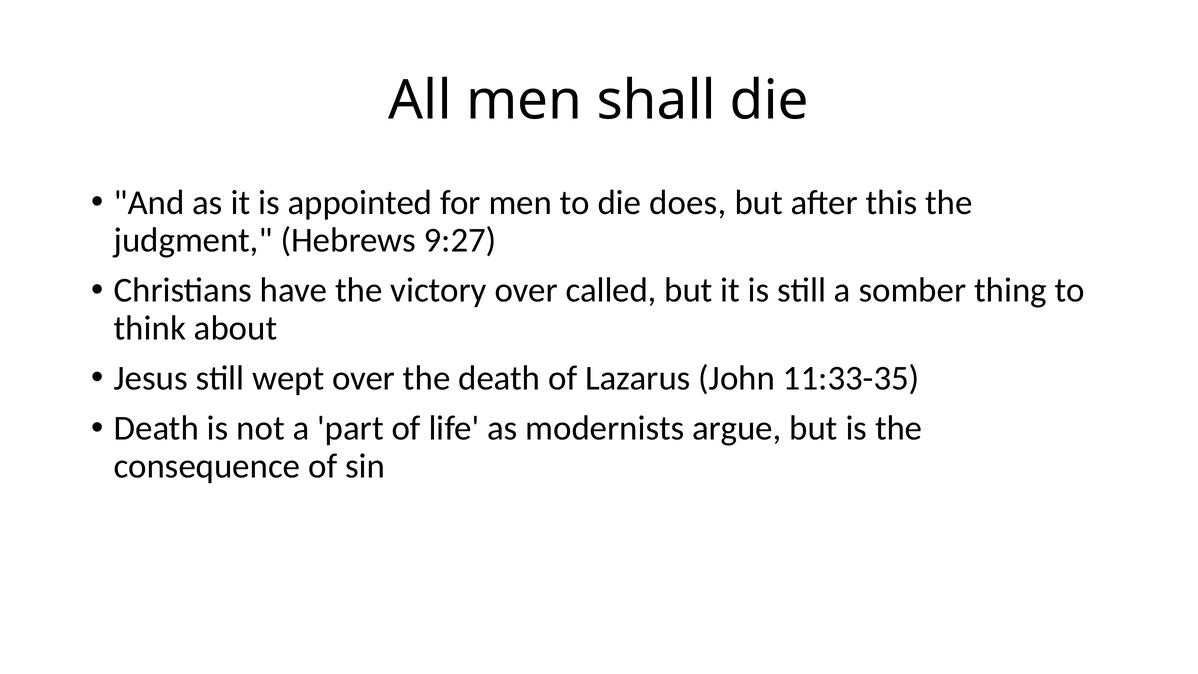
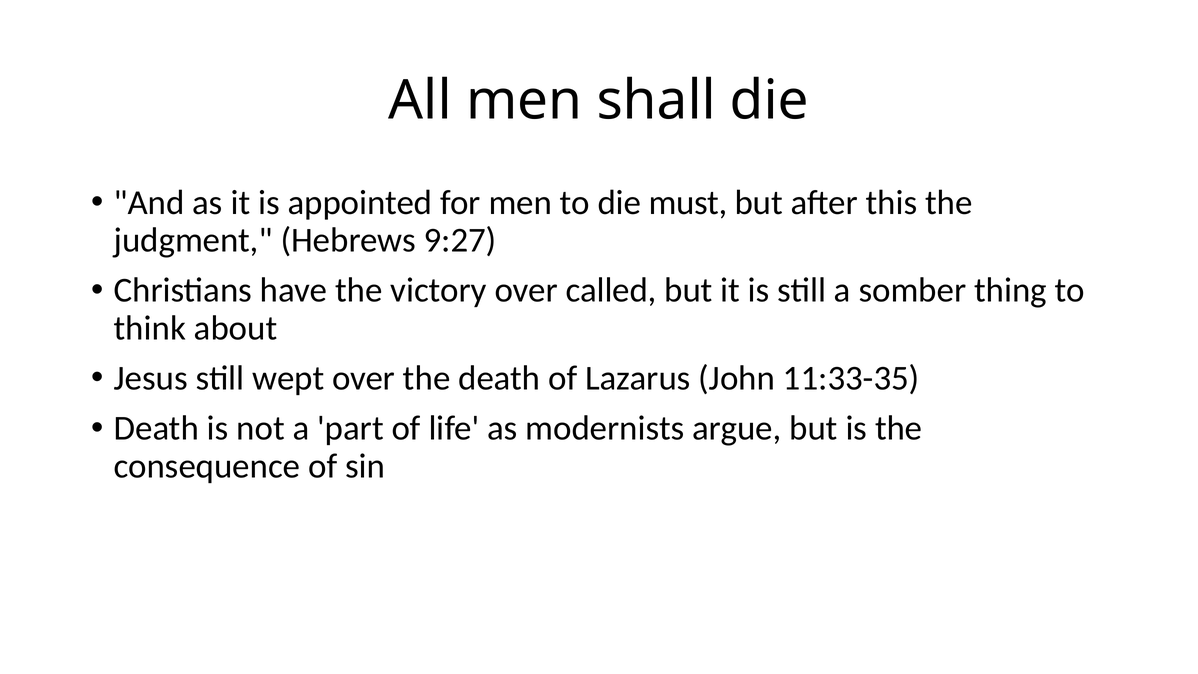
does: does -> must
